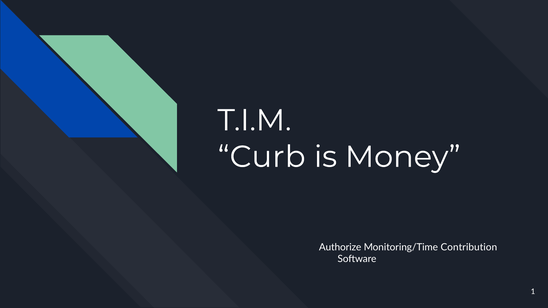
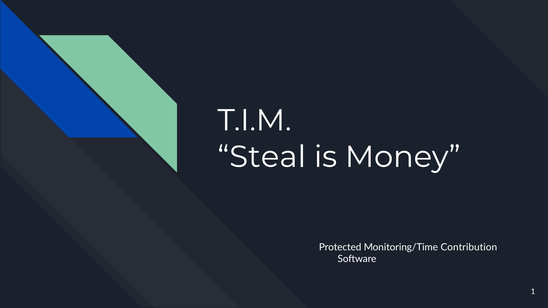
Curb: Curb -> Steal
Authorize: Authorize -> Protected
